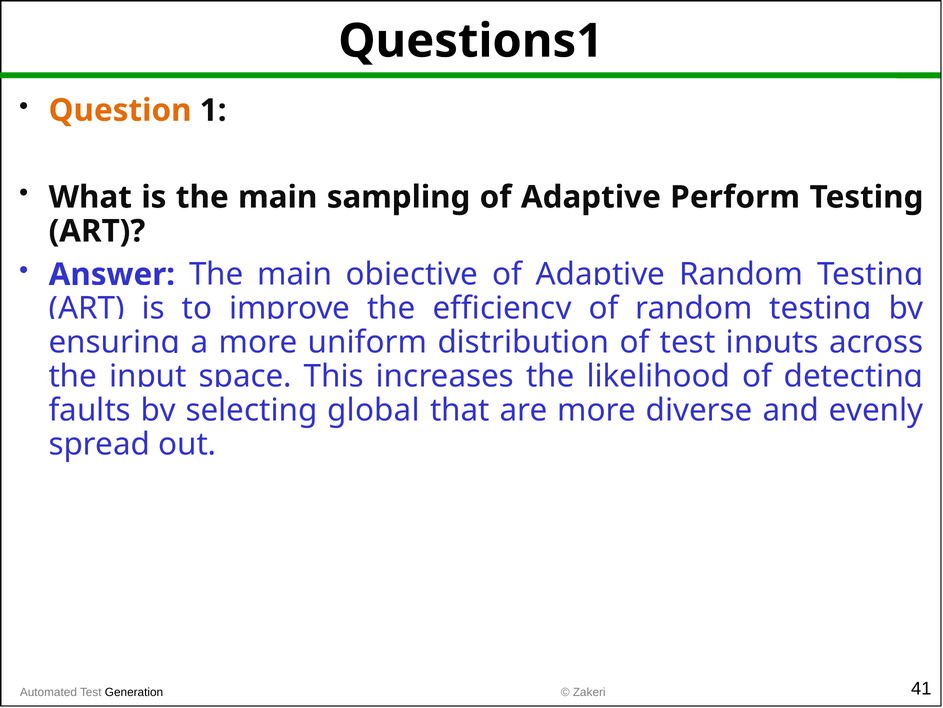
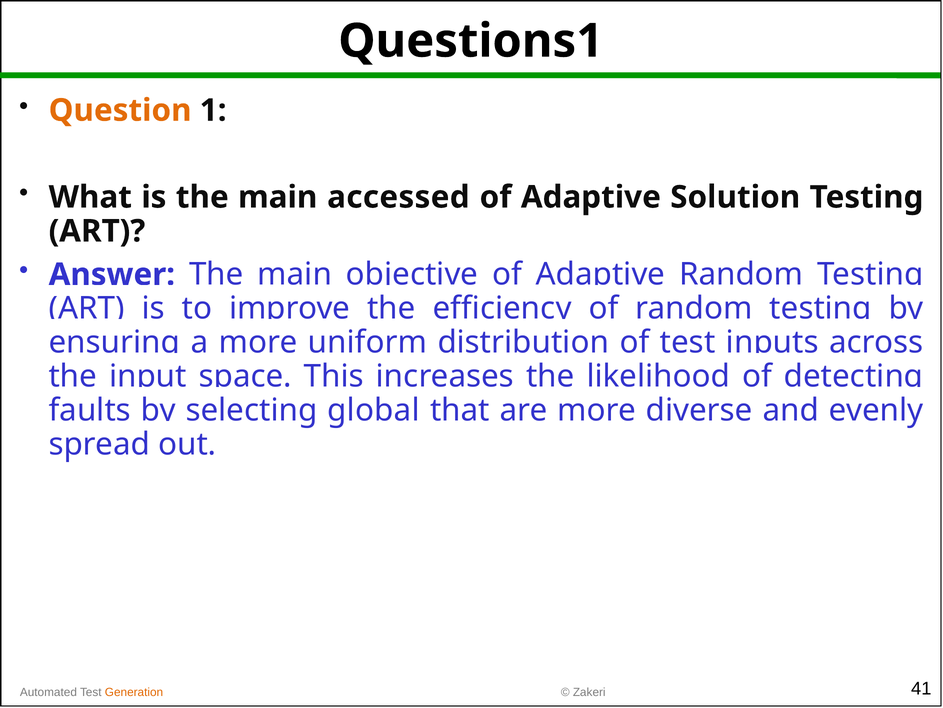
sampling: sampling -> accessed
Perform: Perform -> Solution
Generation colour: black -> orange
